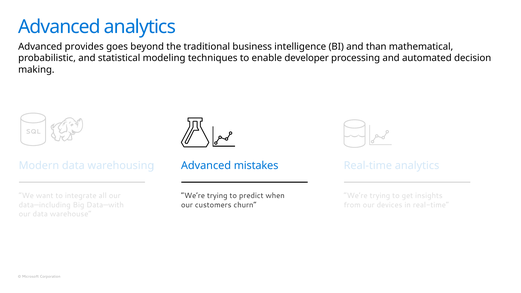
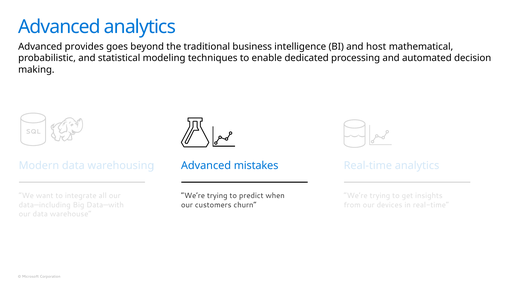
than: than -> host
developer: developer -> dedicated
